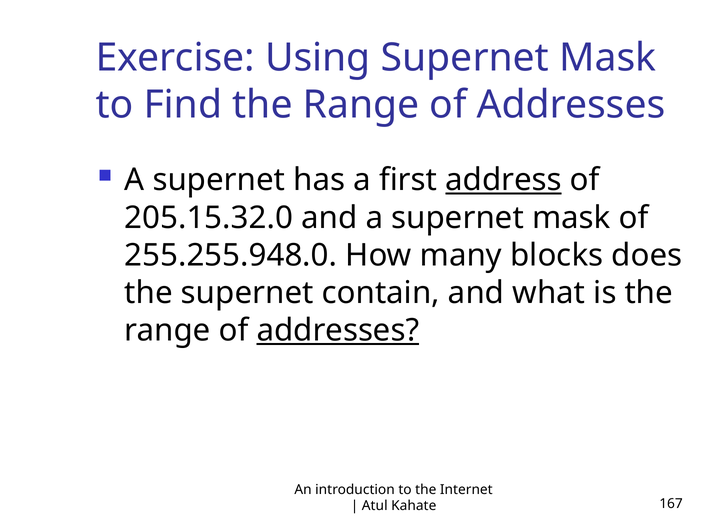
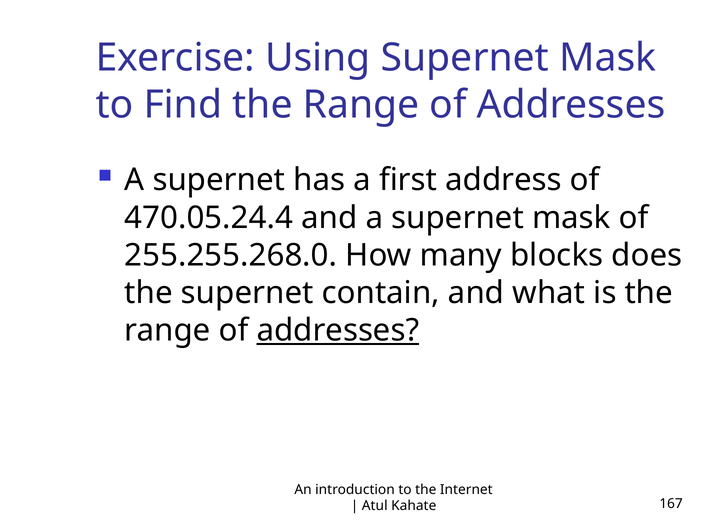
address underline: present -> none
205.15.32.0: 205.15.32.0 -> 470.05.24.4
255.255.948.0: 255.255.948.0 -> 255.255.268.0
